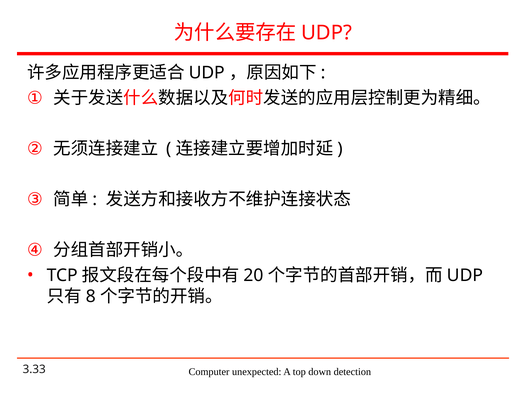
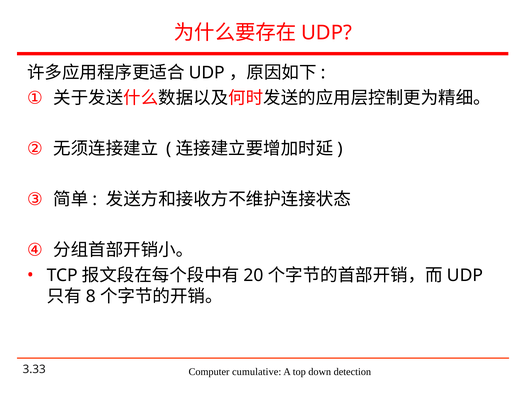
unexpected: unexpected -> cumulative
